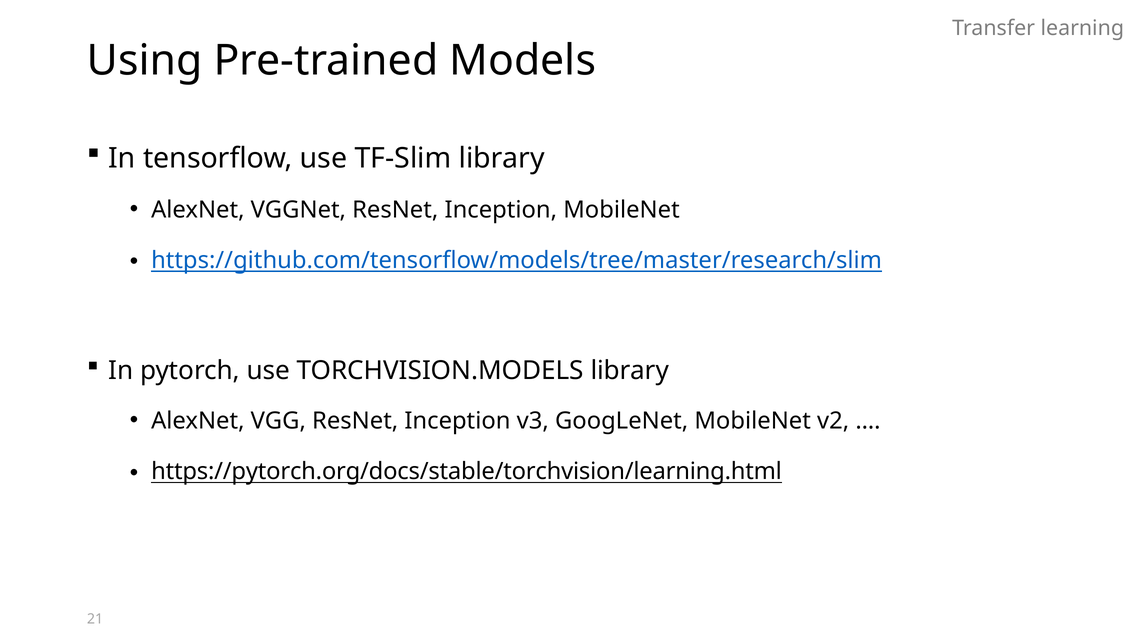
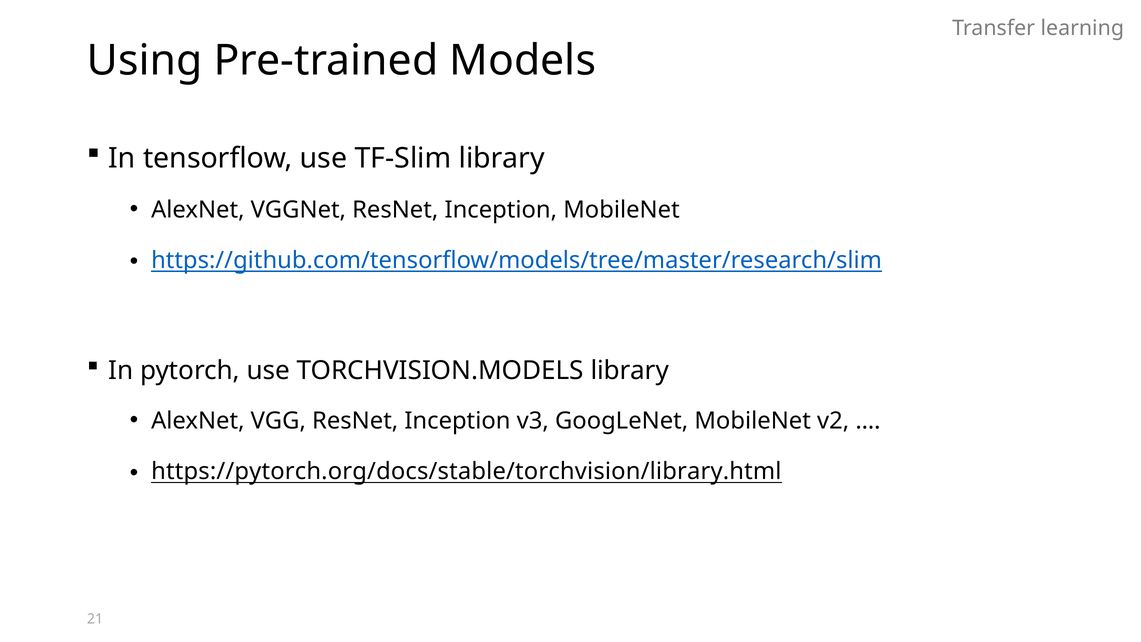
https://pytorch.org/docs/stable/torchvision/learning.html: https://pytorch.org/docs/stable/torchvision/learning.html -> https://pytorch.org/docs/stable/torchvision/library.html
